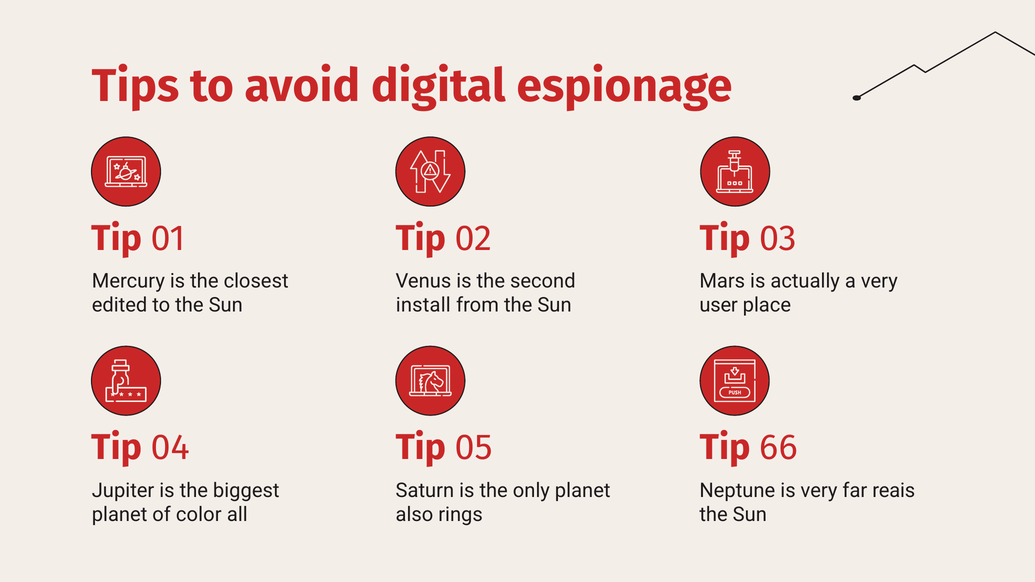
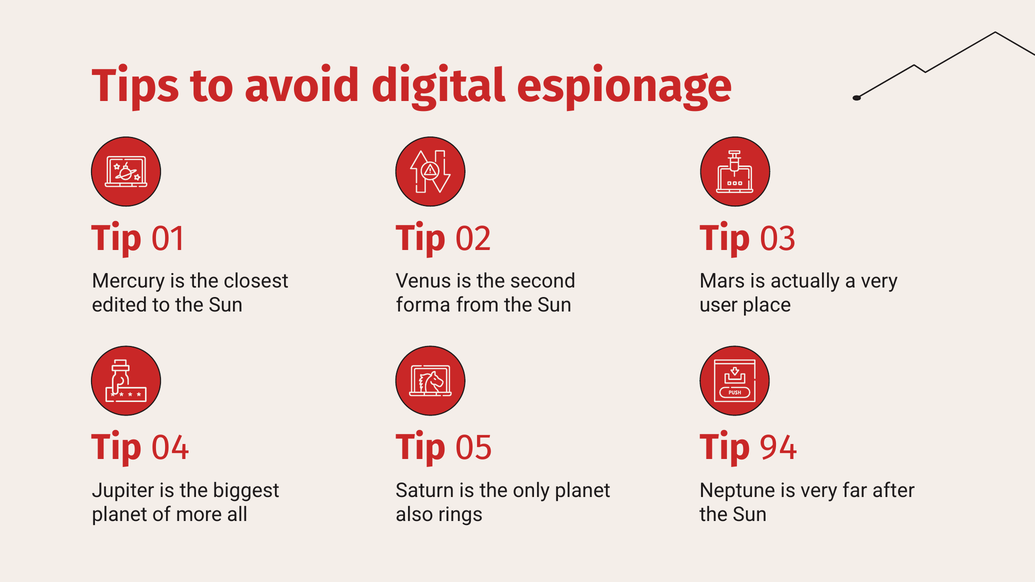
install: install -> forma
66: 66 -> 94
reais: reais -> after
color: color -> more
